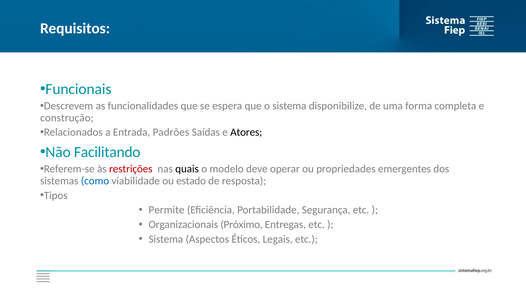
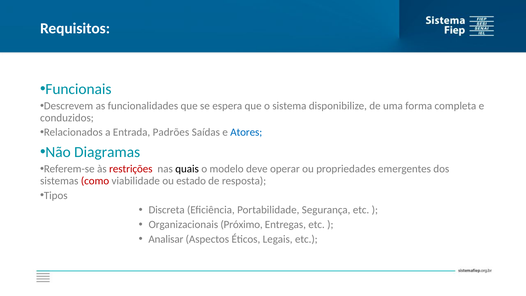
construção: construção -> conduzidos
Atores colour: black -> blue
Facilitando: Facilitando -> Diagramas
como colour: blue -> red
Permite: Permite -> Discreta
Sistema at (166, 239): Sistema -> Analisar
